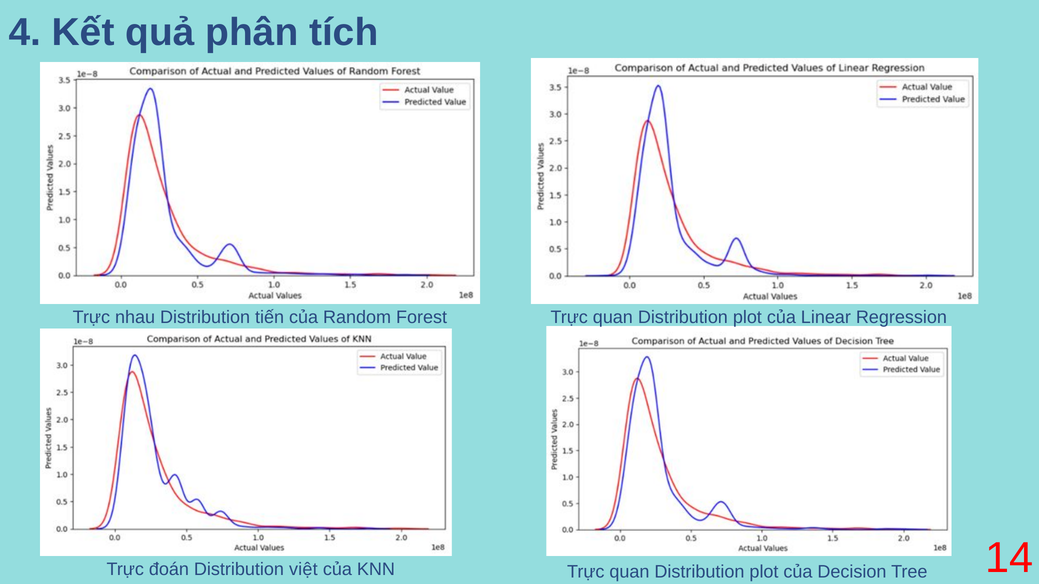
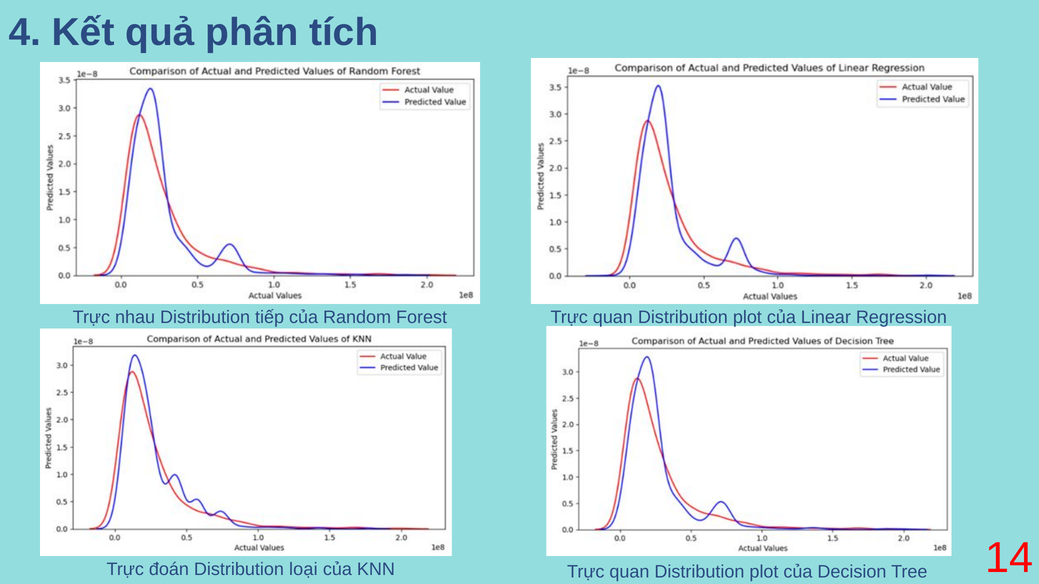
tiến: tiến -> tiếp
việt: việt -> loại
